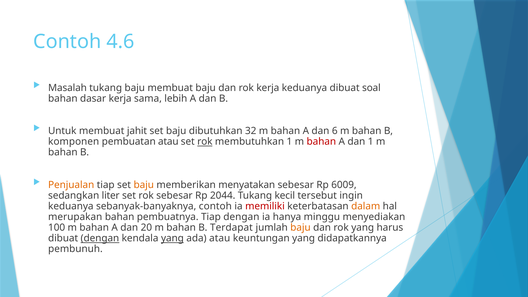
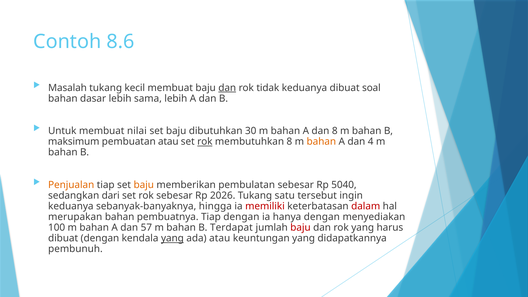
4.6: 4.6 -> 8.6
tukang baju: baju -> kecil
dan at (227, 88) underline: none -> present
rok kerja: kerja -> tidak
dasar kerja: kerja -> lebih
jahit: jahit -> nilai
32: 32 -> 30
dan 6: 6 -> 8
komponen: komponen -> maksimum
membutuhkan 1: 1 -> 8
bahan at (321, 142) colour: red -> orange
dan 1: 1 -> 4
menyatakan: menyatakan -> pembulatan
6009: 6009 -> 5040
liter: liter -> dari
2044: 2044 -> 2026
kecil: kecil -> satu
sebanyak-banyaknya contoh: contoh -> hingga
dalam colour: orange -> red
hanya minggu: minggu -> dengan
20: 20 -> 57
baju at (300, 228) colour: orange -> red
dengan at (100, 238) underline: present -> none
